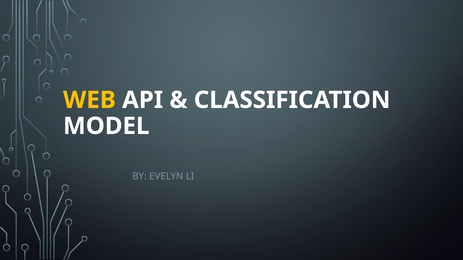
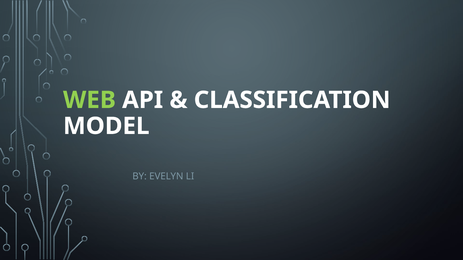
WEB colour: yellow -> light green
